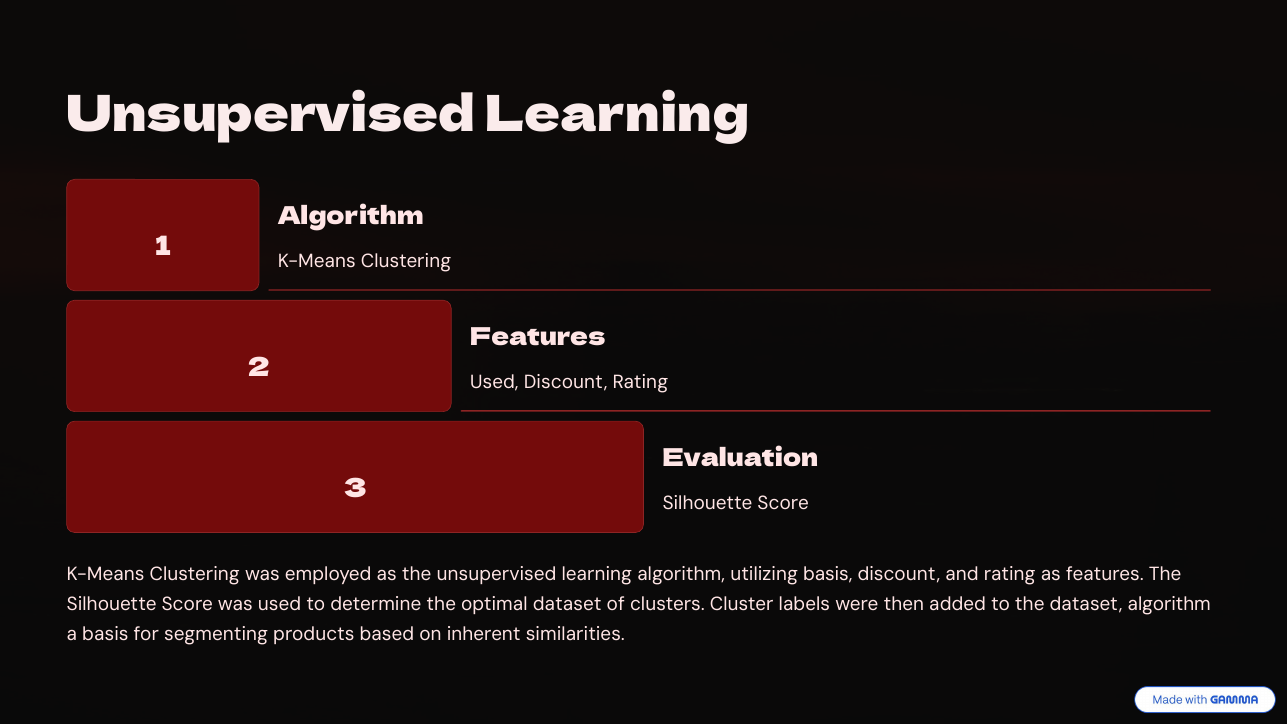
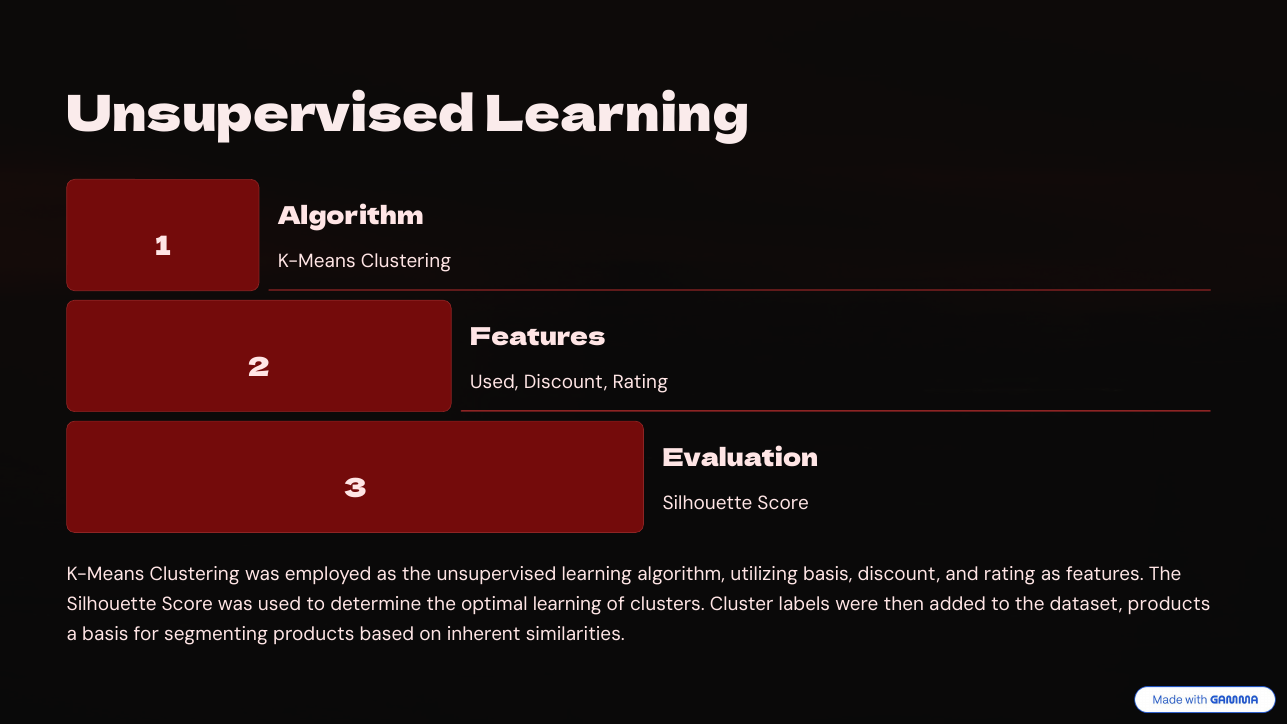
optimal dataset: dataset -> learning
dataset algorithm: algorithm -> products
